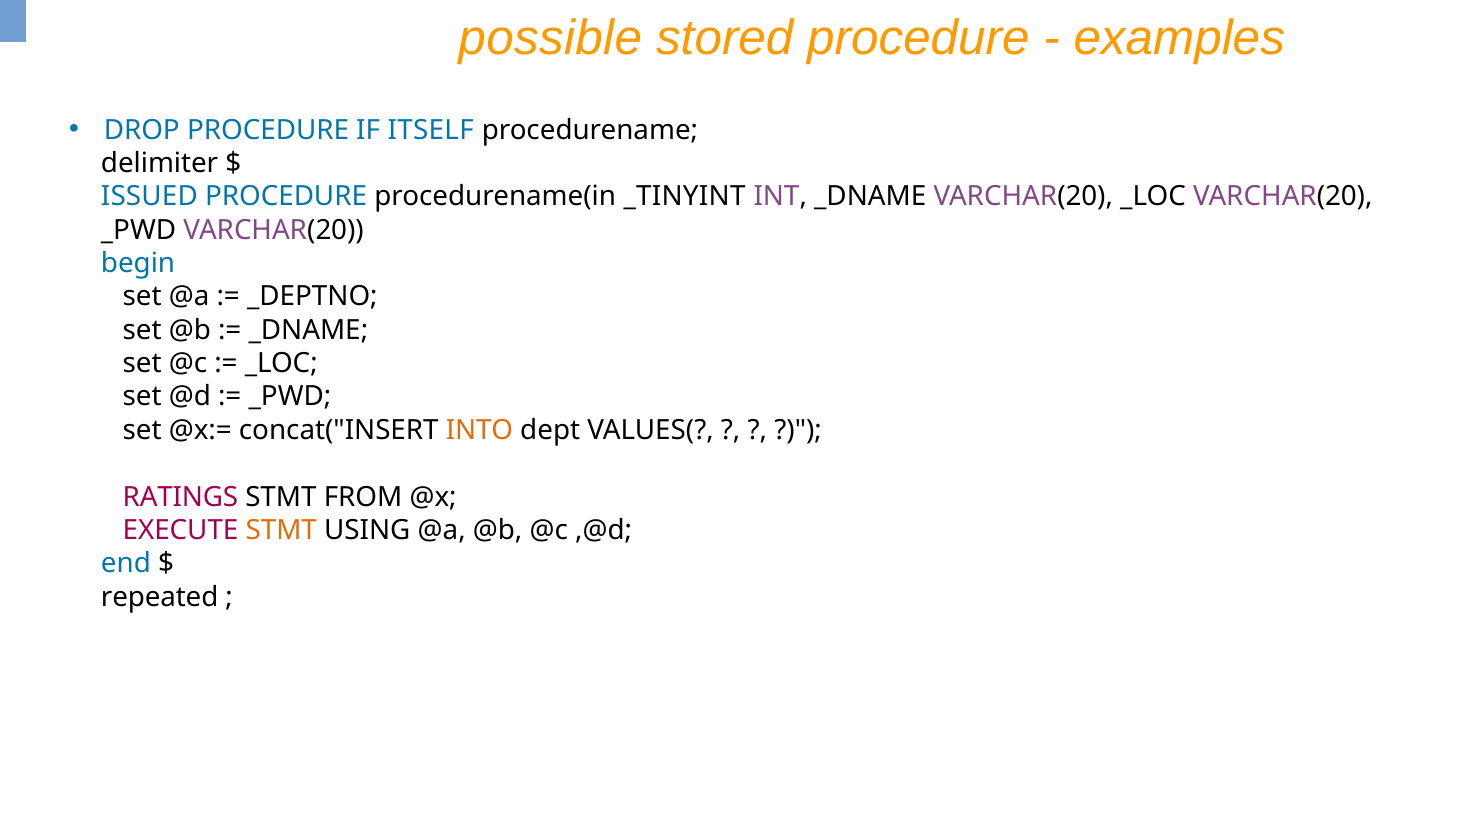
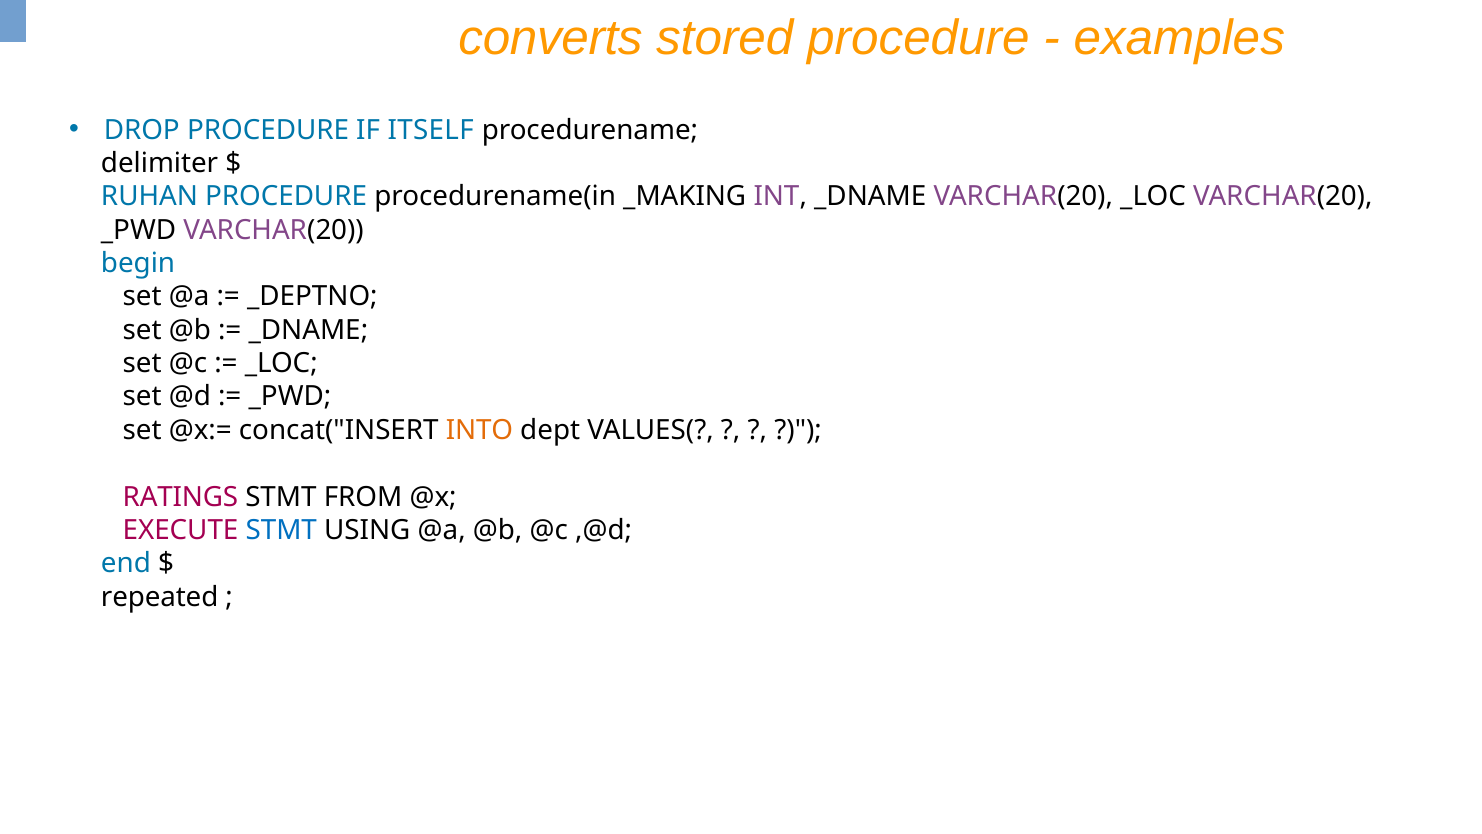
possible: possible -> converts
ISSUED: ISSUED -> RUHAN
_TINYINT: _TINYINT -> _MAKING
STMT at (281, 530) colour: orange -> blue
